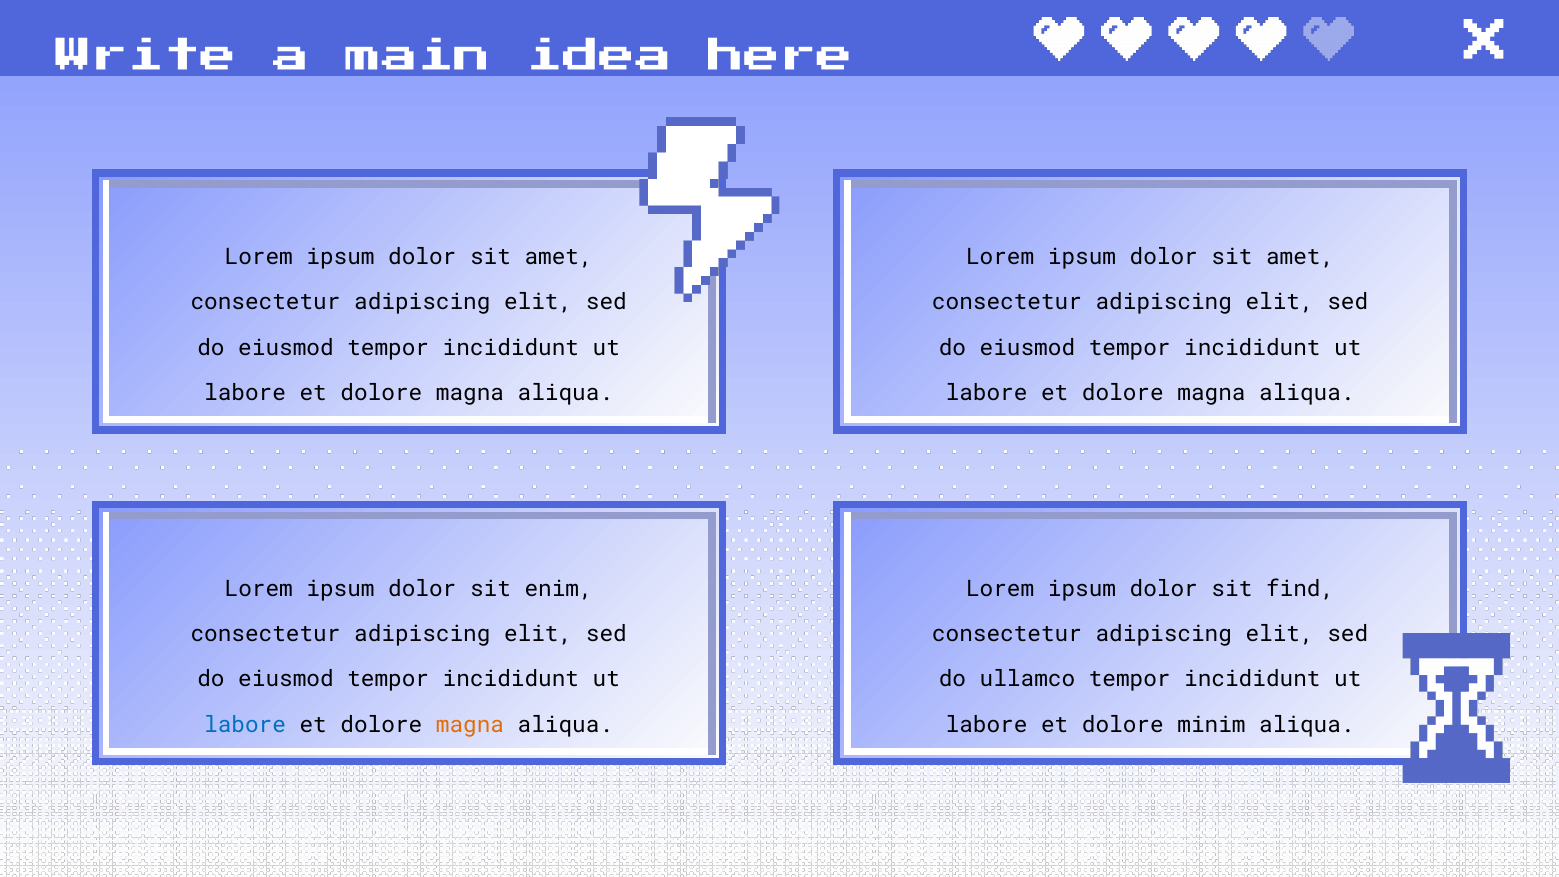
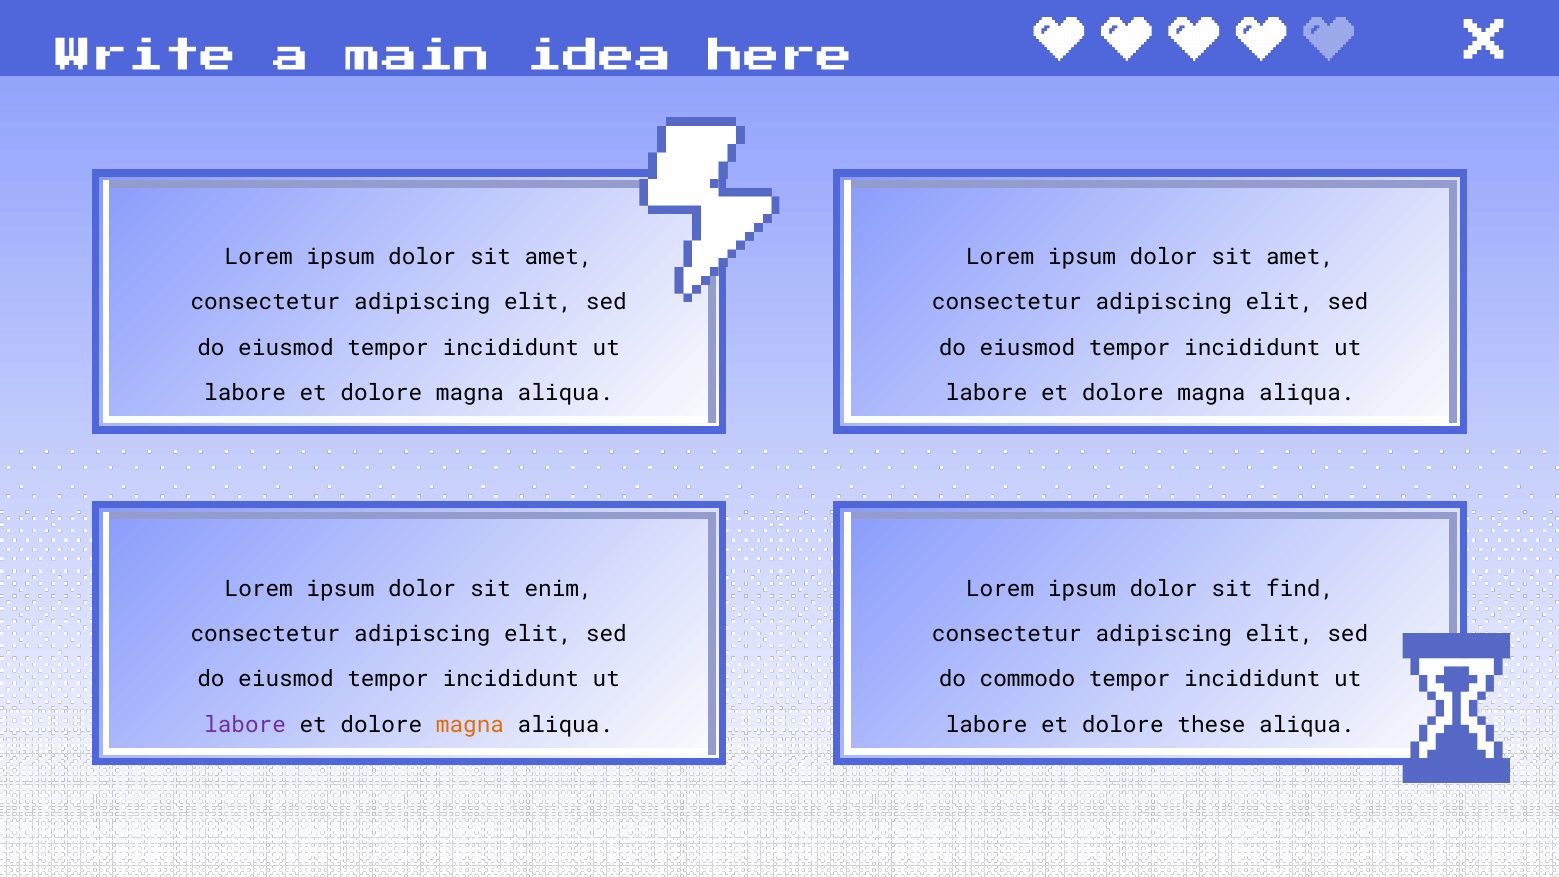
ullamco: ullamco -> commodo
labore at (245, 725) colour: blue -> purple
minim: minim -> these
